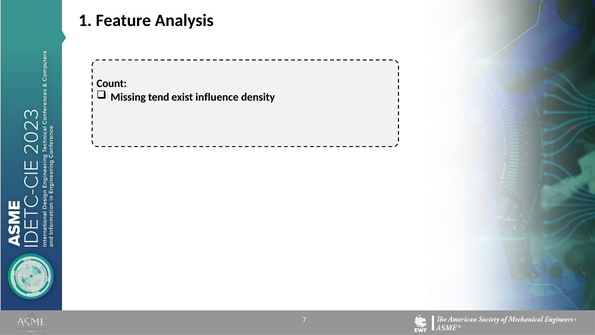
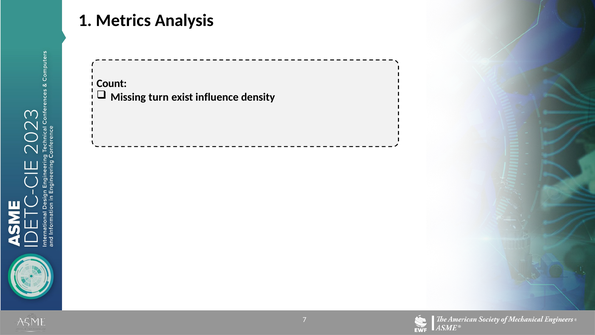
Feature: Feature -> Metrics
tend: tend -> turn
